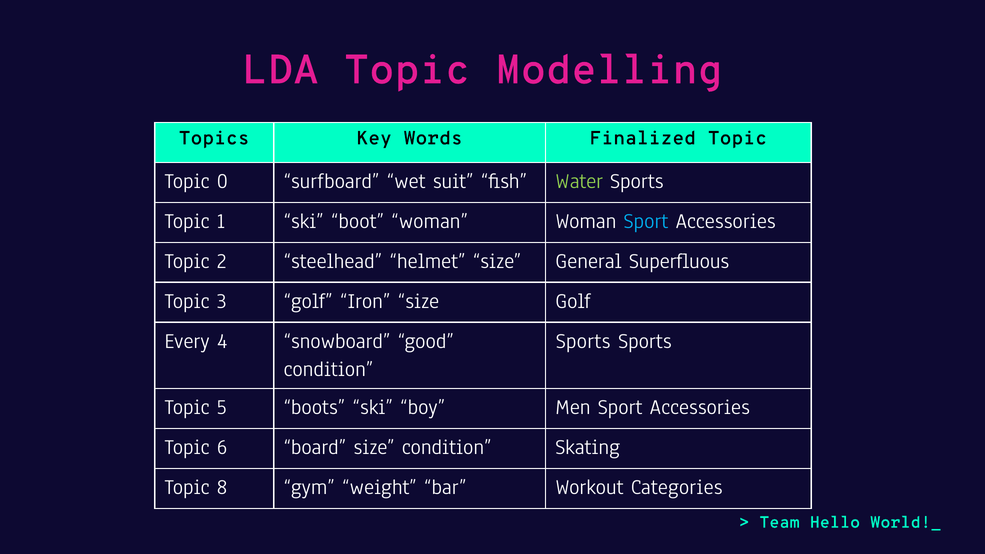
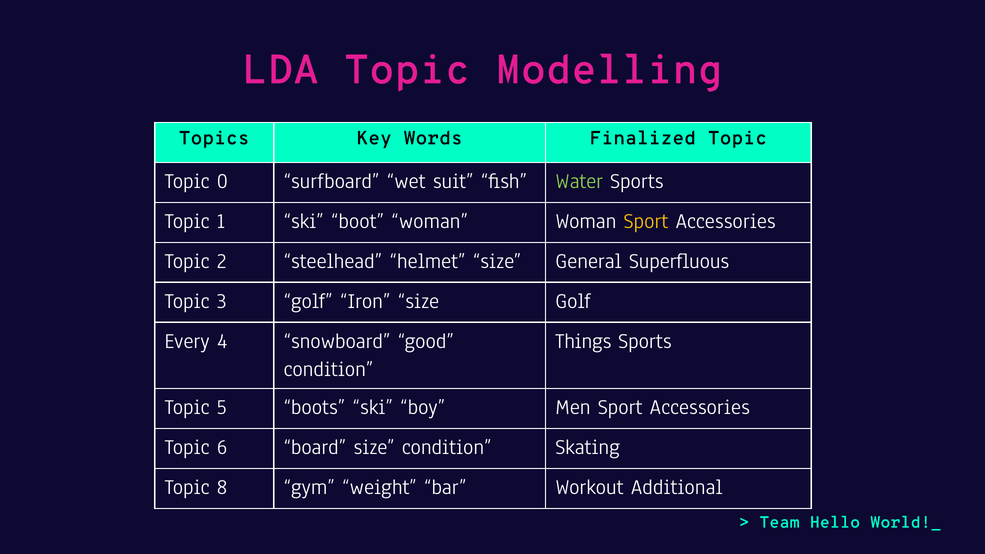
Sport at (646, 221) colour: light blue -> yellow
Sports at (583, 341): Sports -> Things
Categories: Categories -> Additional
